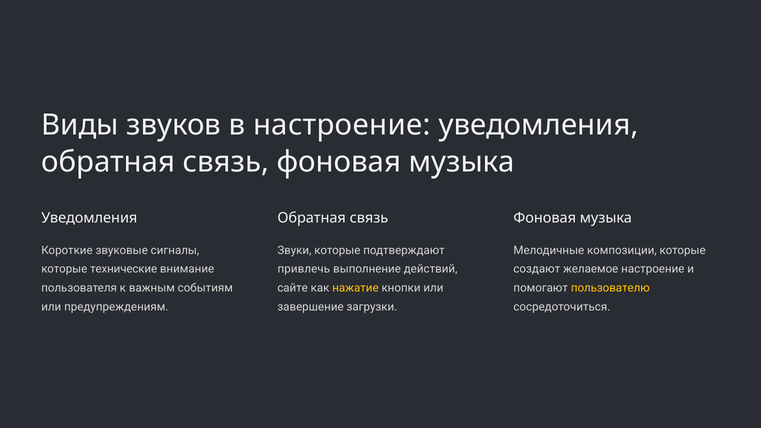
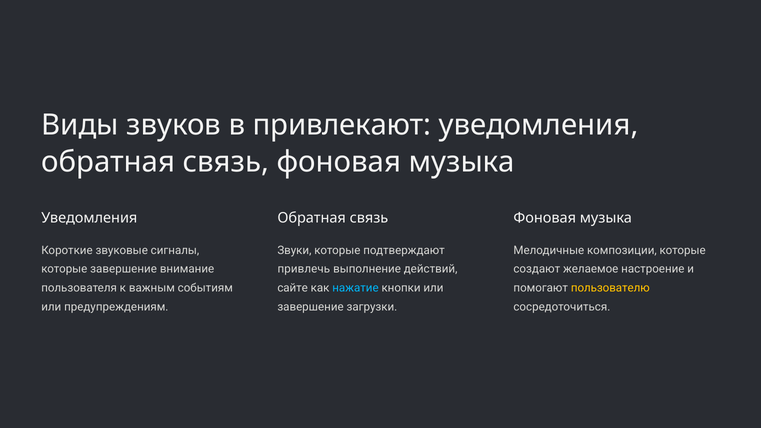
в настроение: настроение -> привлекают
которые технические: технические -> завершение
нажатие colour: yellow -> light blue
